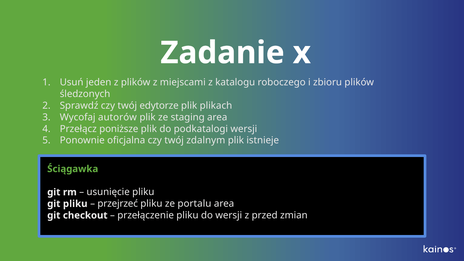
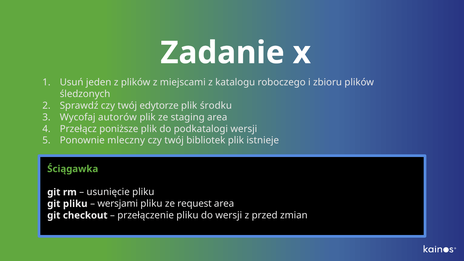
plikach: plikach -> środku
oficjalna: oficjalna -> mleczny
zdalnym: zdalnym -> bibliotek
przejrzeć: przejrzeć -> wersjami
portalu: portalu -> request
